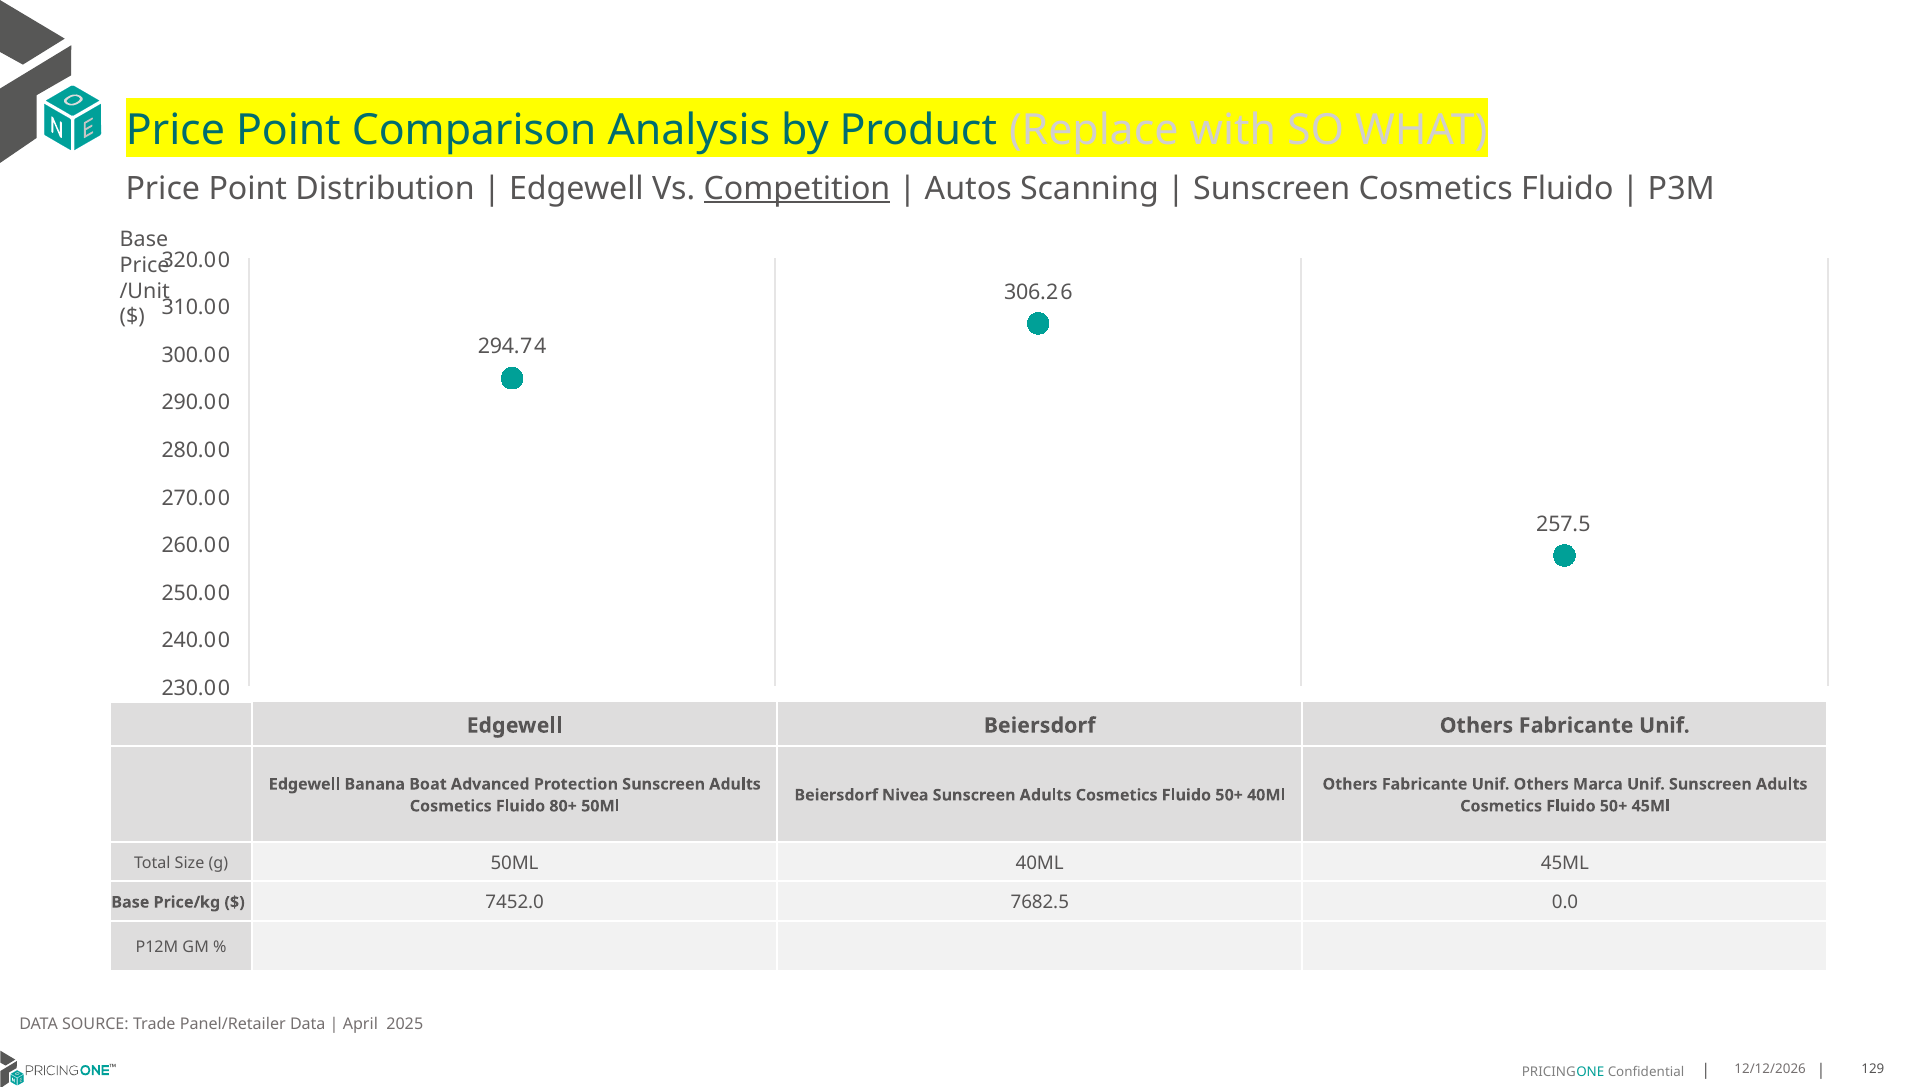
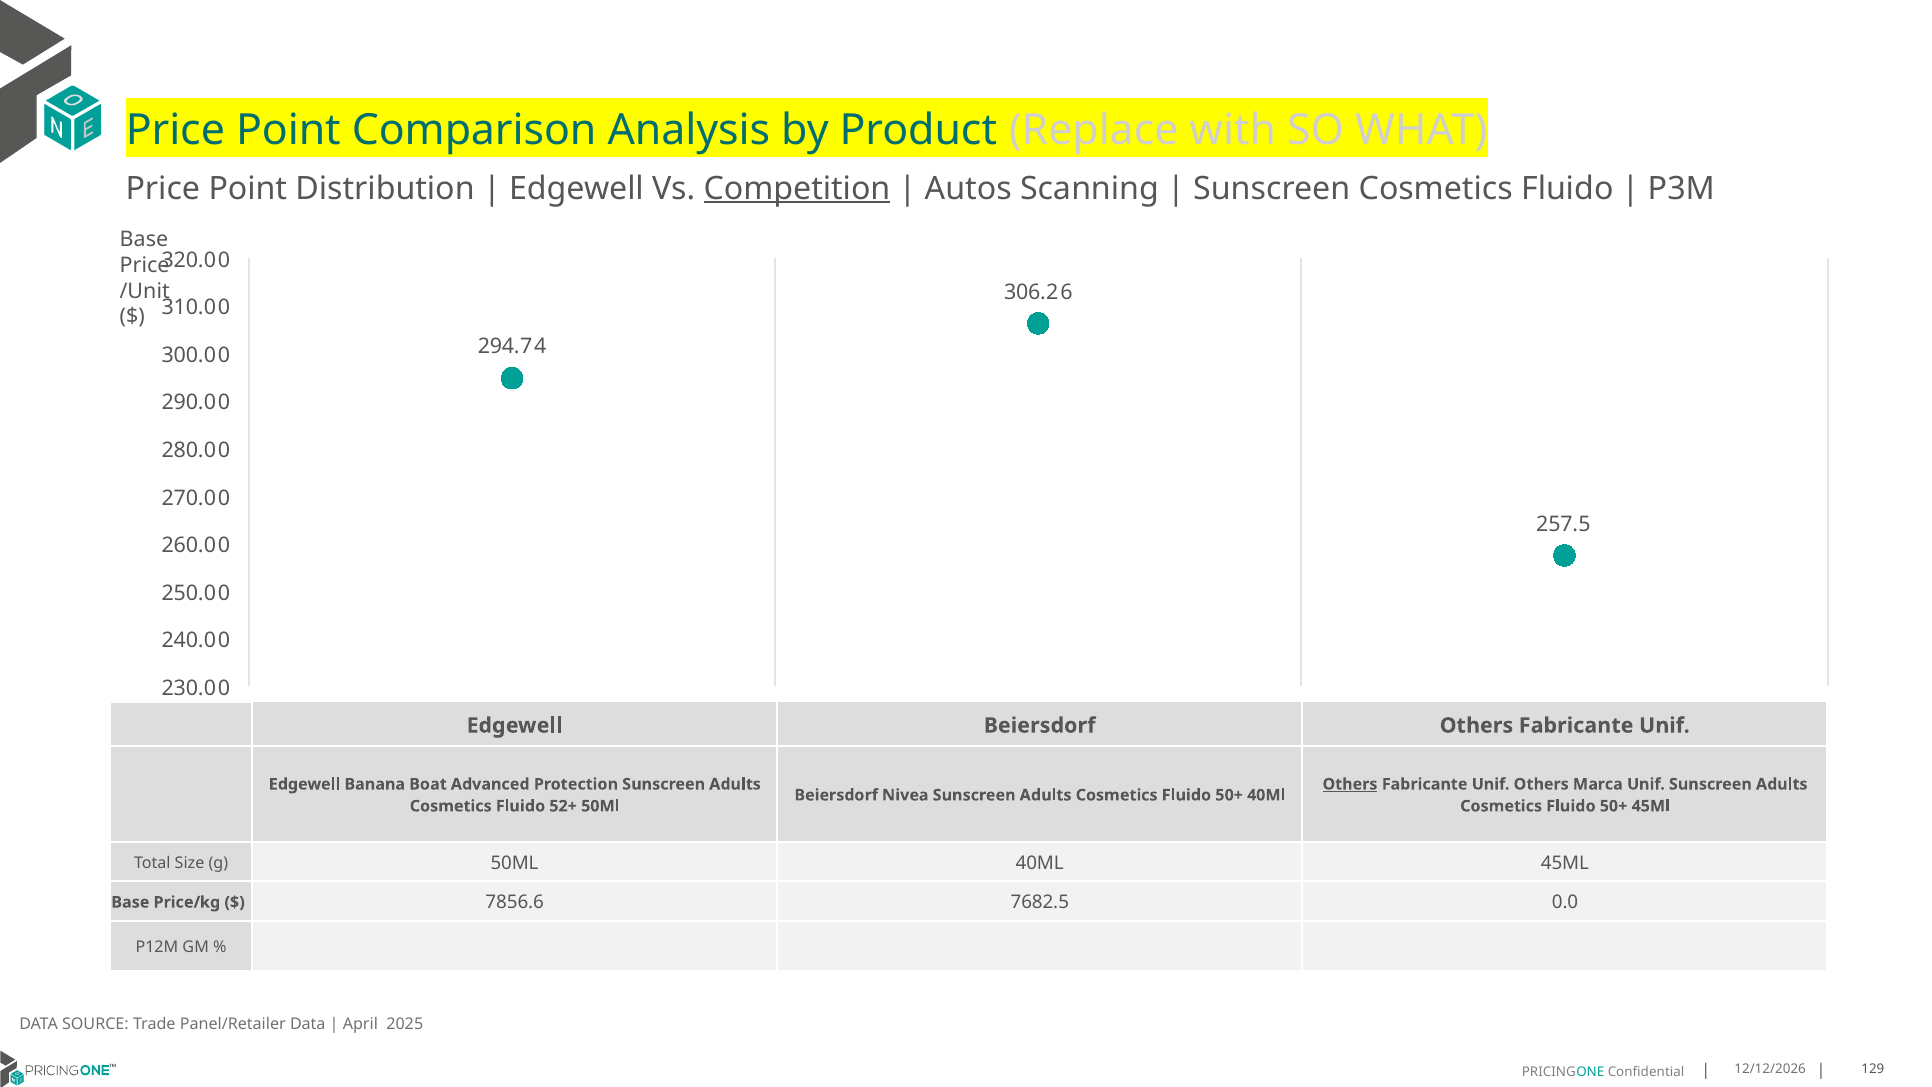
Others at (1350, 784) underline: none -> present
80+: 80+ -> 52+
7452.0: 7452.0 -> 7856.6
